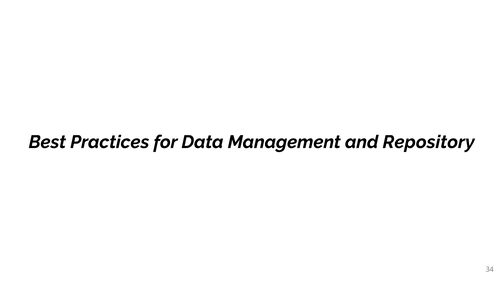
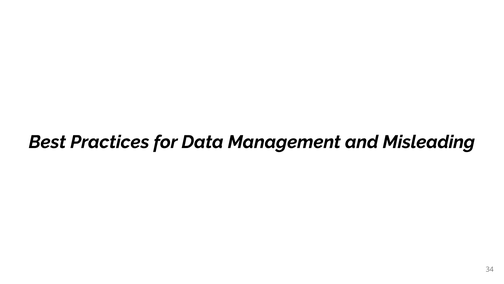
Repository: Repository -> Misleading
